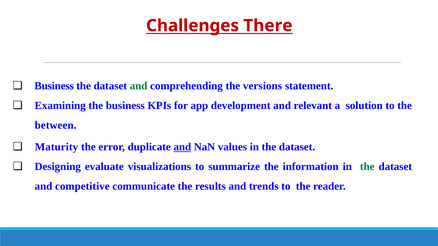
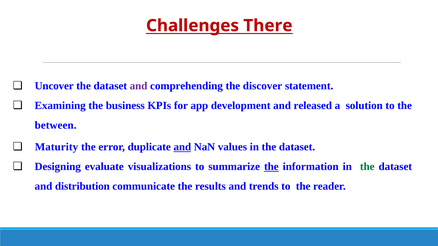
Business at (54, 86): Business -> Uncover
and at (139, 86) colour: green -> purple
versions: versions -> discover
relevant: relevant -> released
the at (271, 167) underline: none -> present
competitive: competitive -> distribution
